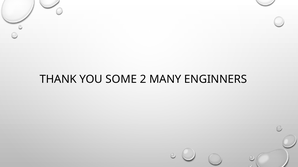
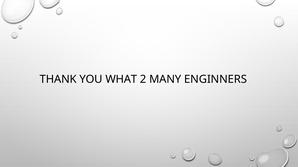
SOME: SOME -> WHAT
